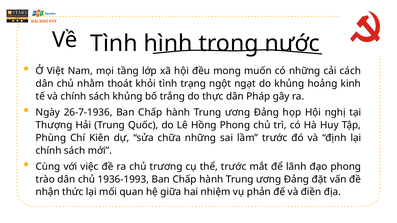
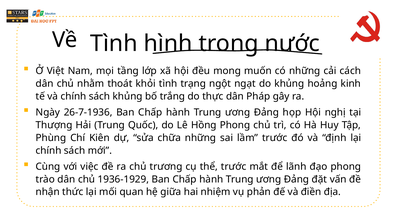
1936-1993: 1936-1993 -> 1936-1929
